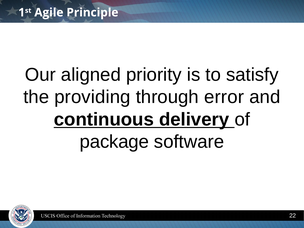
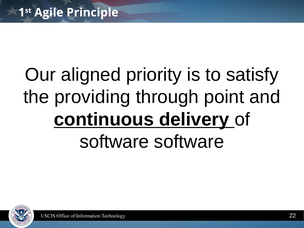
error: error -> point
package at (114, 142): package -> software
